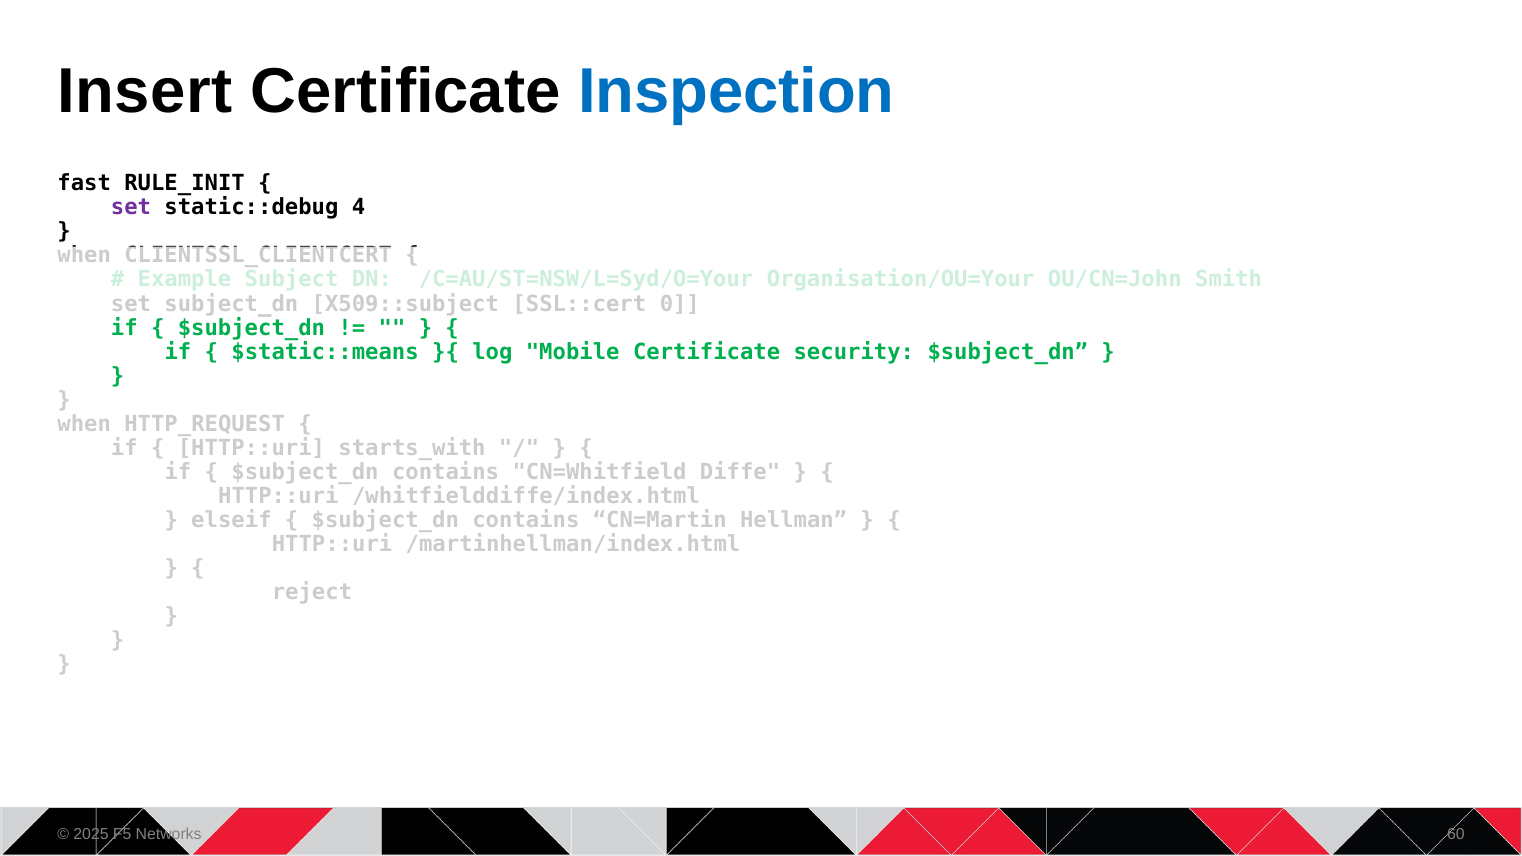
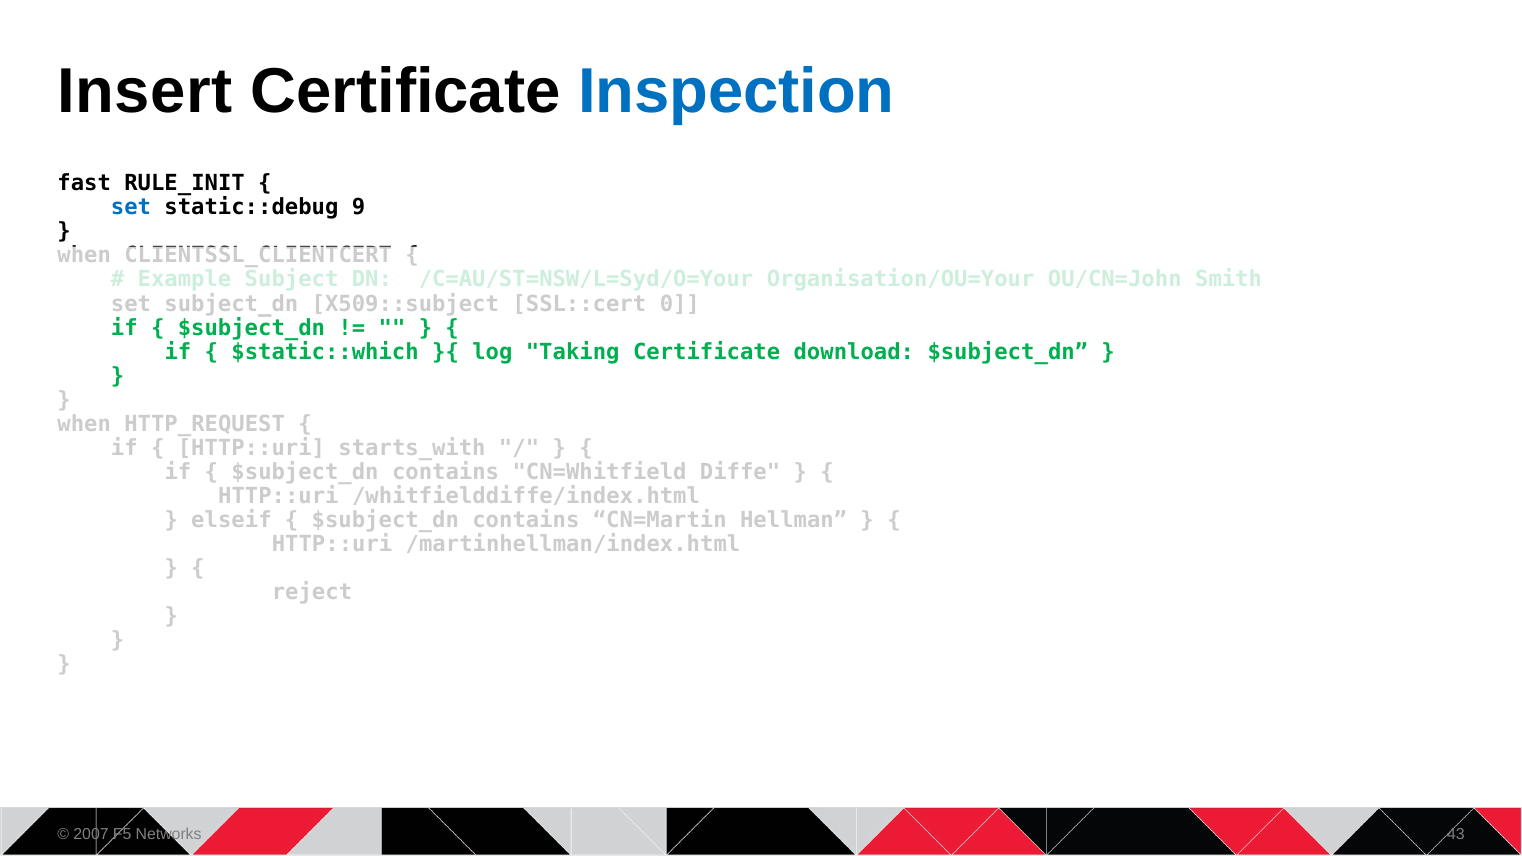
set at (131, 208) colour: purple -> blue
4: 4 -> 9
$static::means: $static::means -> $static::which
Mobile: Mobile -> Taking
security: security -> download
2025: 2025 -> 2007
60: 60 -> 43
